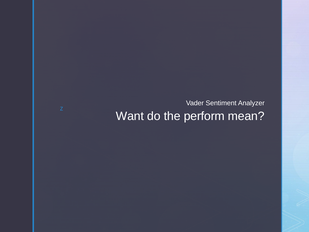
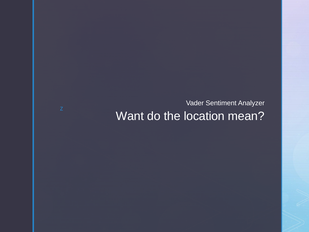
perform: perform -> location
